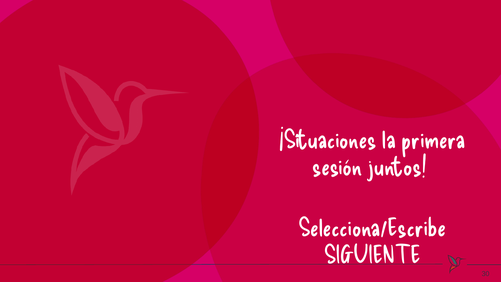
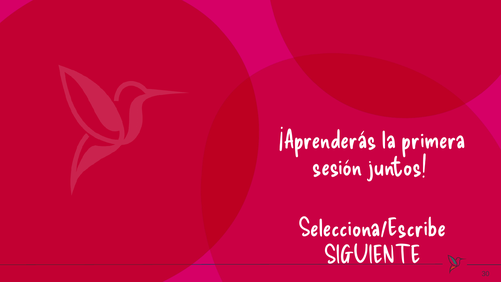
¡Situaciones: ¡Situaciones -> ¡Aprenderás
